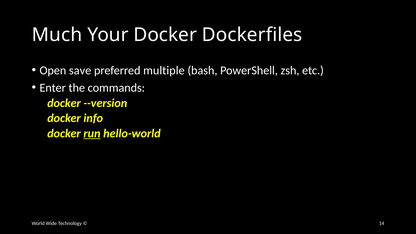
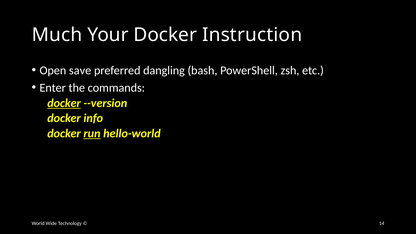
Dockerfiles: Dockerfiles -> Instruction
multiple: multiple -> dangling
docker at (64, 103) underline: none -> present
